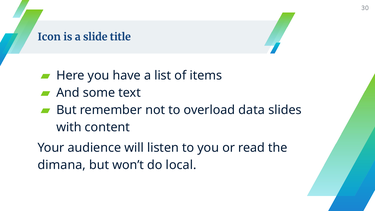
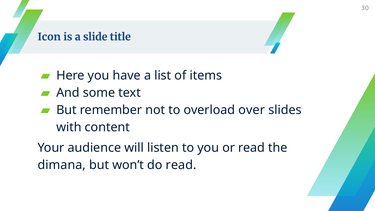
data: data -> over
do local: local -> read
